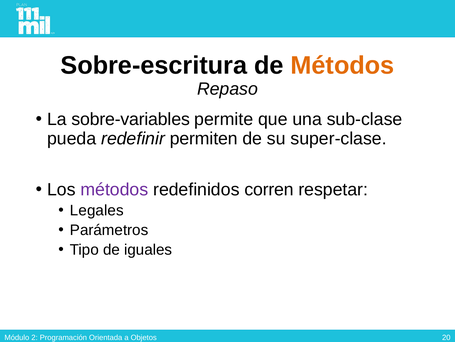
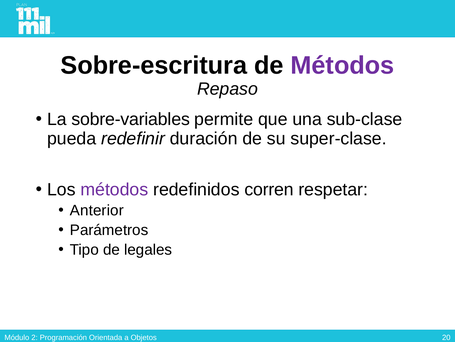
Métodos at (342, 65) colour: orange -> purple
permiten: permiten -> duración
Legales: Legales -> Anterior
iguales: iguales -> legales
